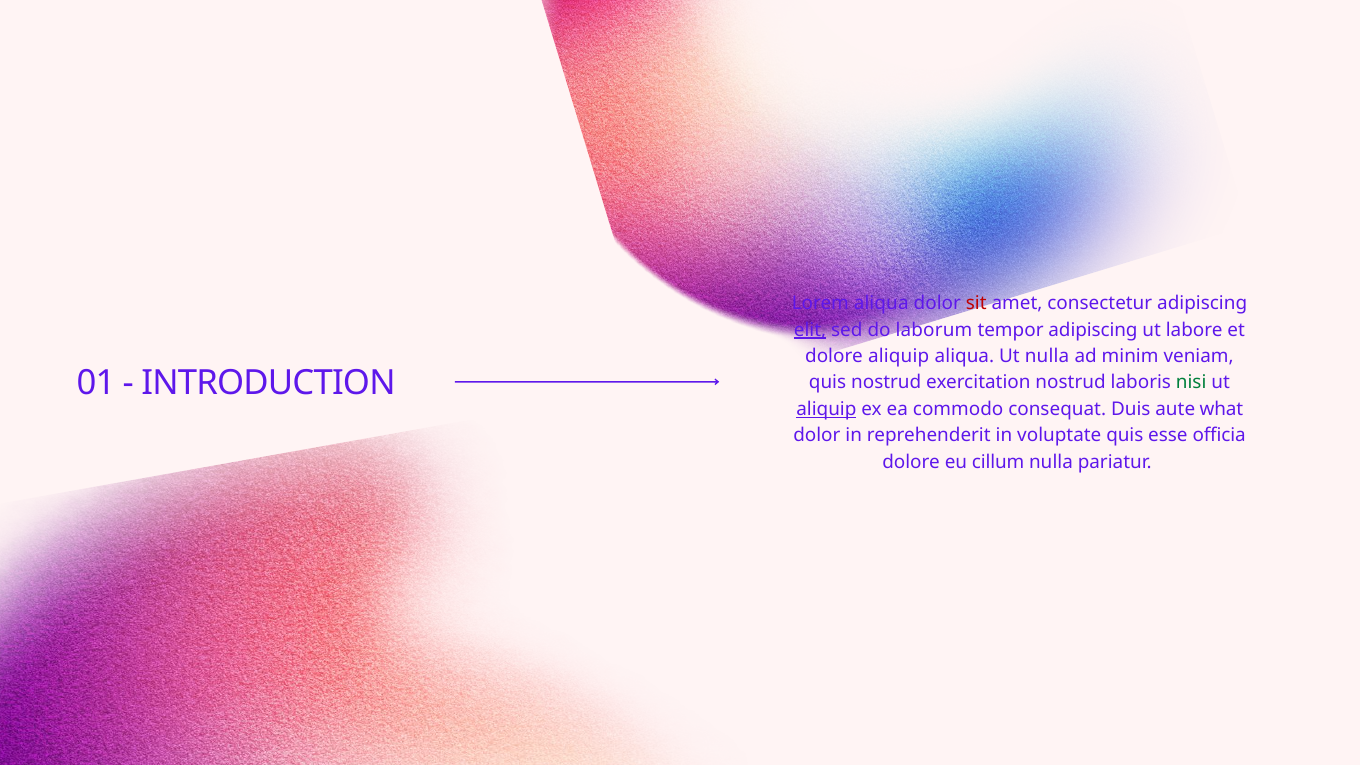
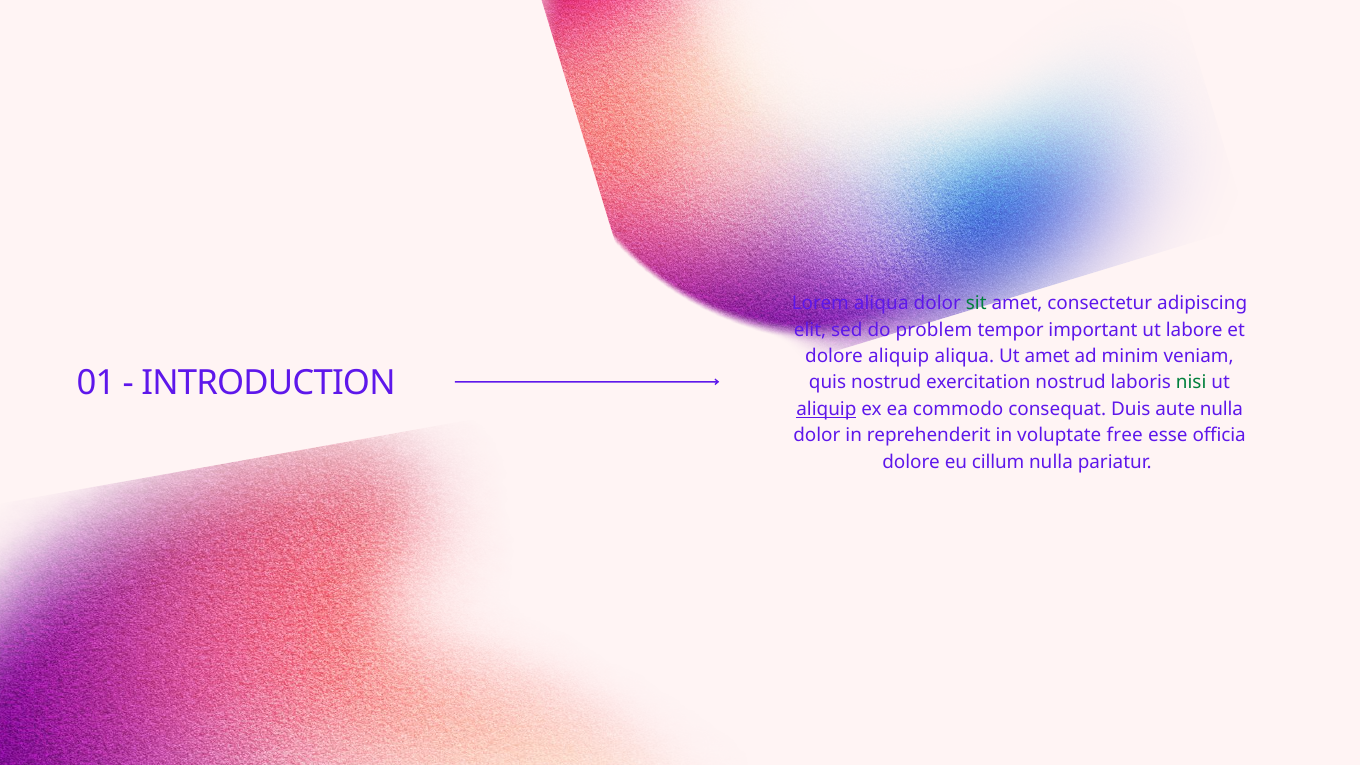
sit colour: red -> green
elit underline: present -> none
laborum: laborum -> problem
tempor adipiscing: adipiscing -> important
Ut nulla: nulla -> amet
aute what: what -> nulla
voluptate quis: quis -> free
